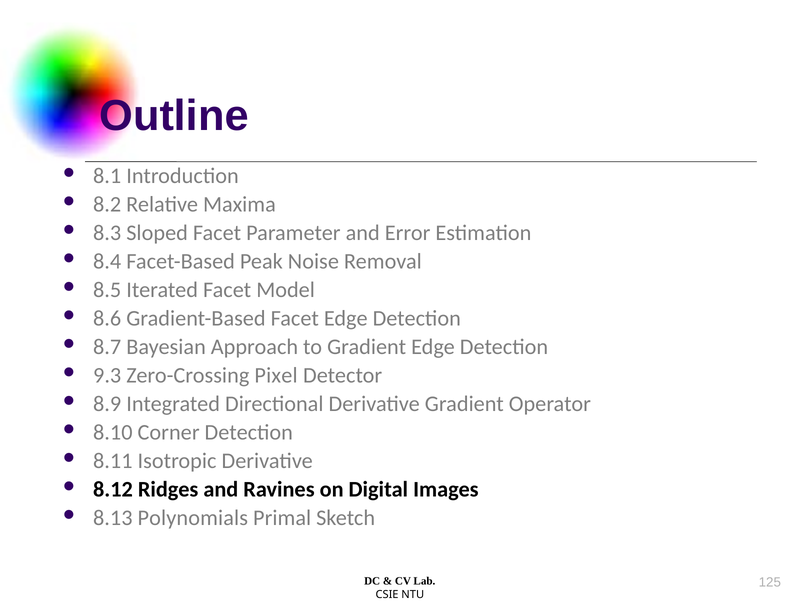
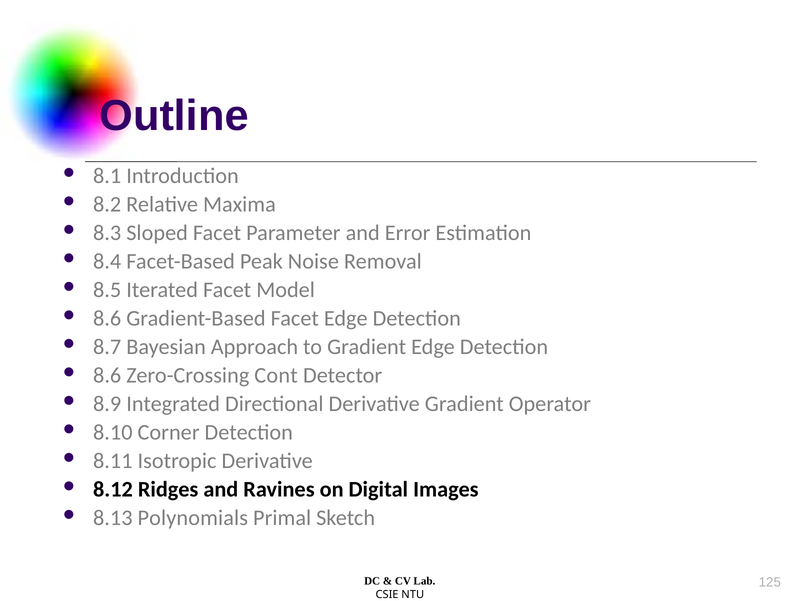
9.3 at (107, 375): 9.3 -> 8.6
Pixel: Pixel -> Cont
